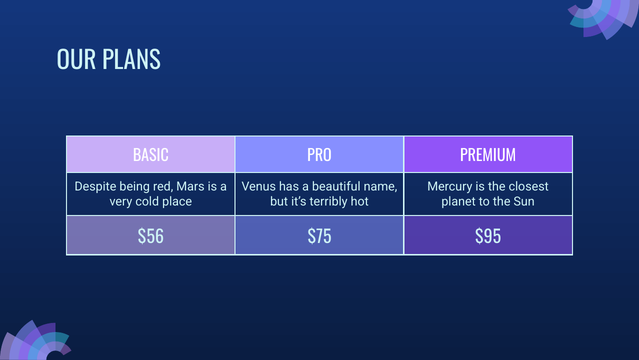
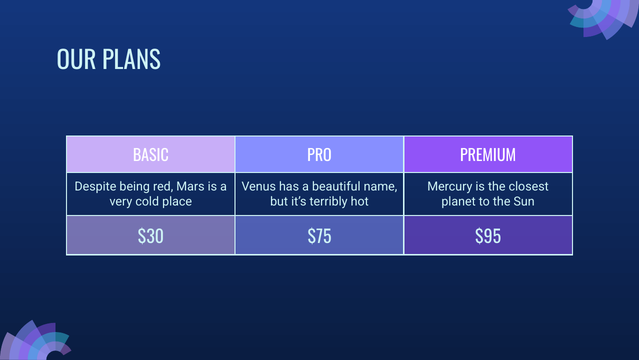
$56: $56 -> $30
